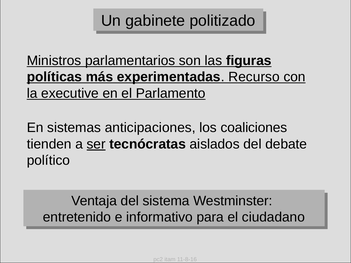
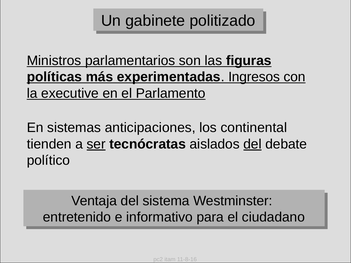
Recurso: Recurso -> Ingresos
coaliciones: coaliciones -> continental
del at (253, 144) underline: none -> present
